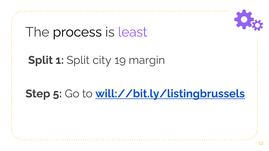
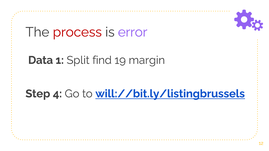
process colour: black -> red
least: least -> error
Split at (41, 60): Split -> Data
city: city -> find
5: 5 -> 4
